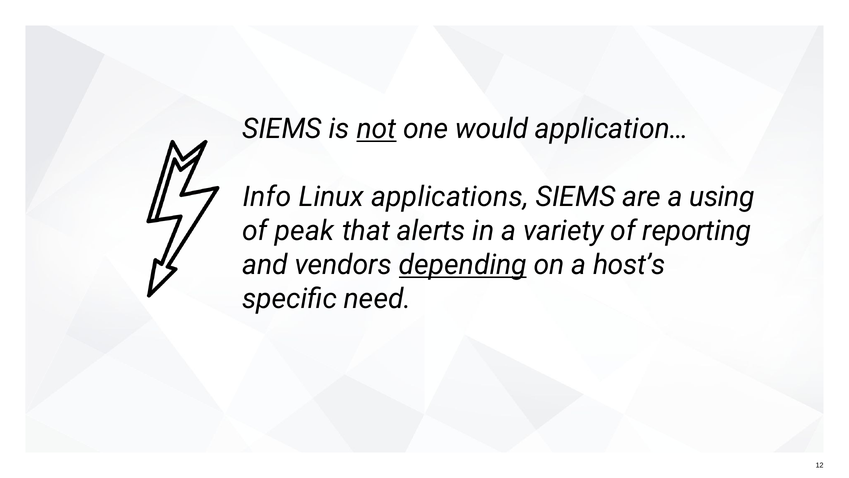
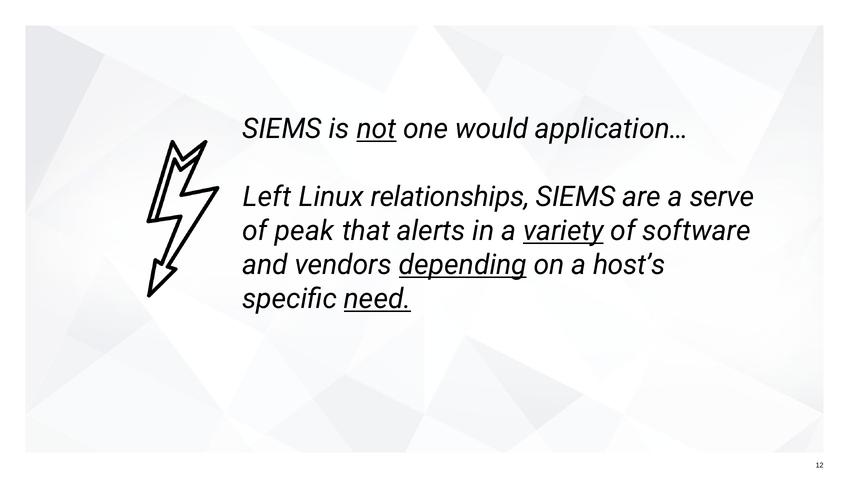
Info: Info -> Left
applications: applications -> relationships
using: using -> serve
variety underline: none -> present
reporting: reporting -> software
need underline: none -> present
